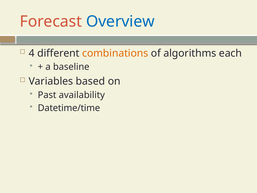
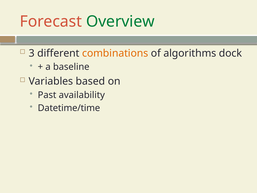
Overview colour: blue -> green
4: 4 -> 3
each: each -> dock
